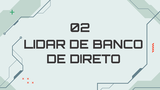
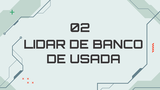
DIRETO: DIRETO -> USADA
